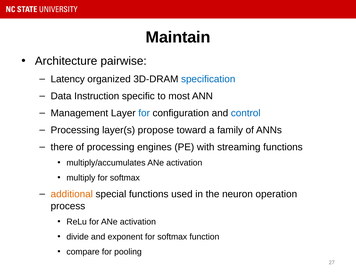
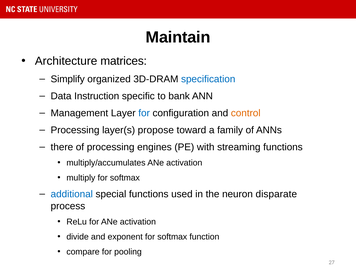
pairwise: pairwise -> matrices
Latency: Latency -> Simplify
most: most -> bank
control colour: blue -> orange
additional colour: orange -> blue
operation: operation -> disparate
